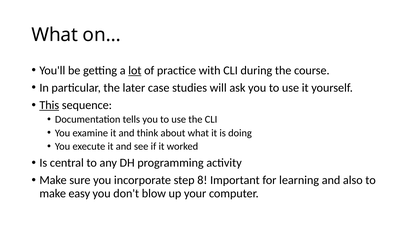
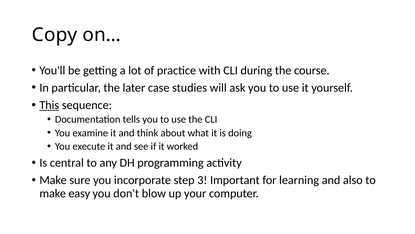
What at (55, 35): What -> Copy
lot underline: present -> none
8: 8 -> 3
